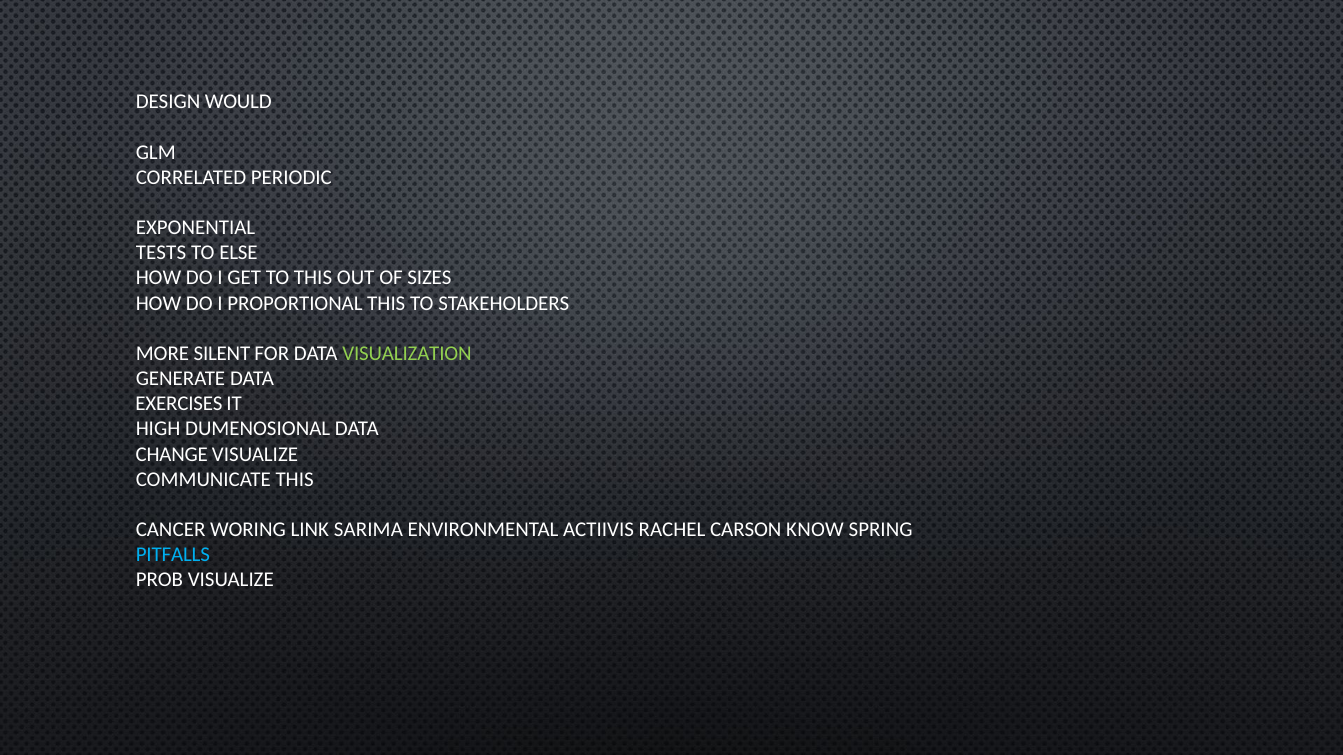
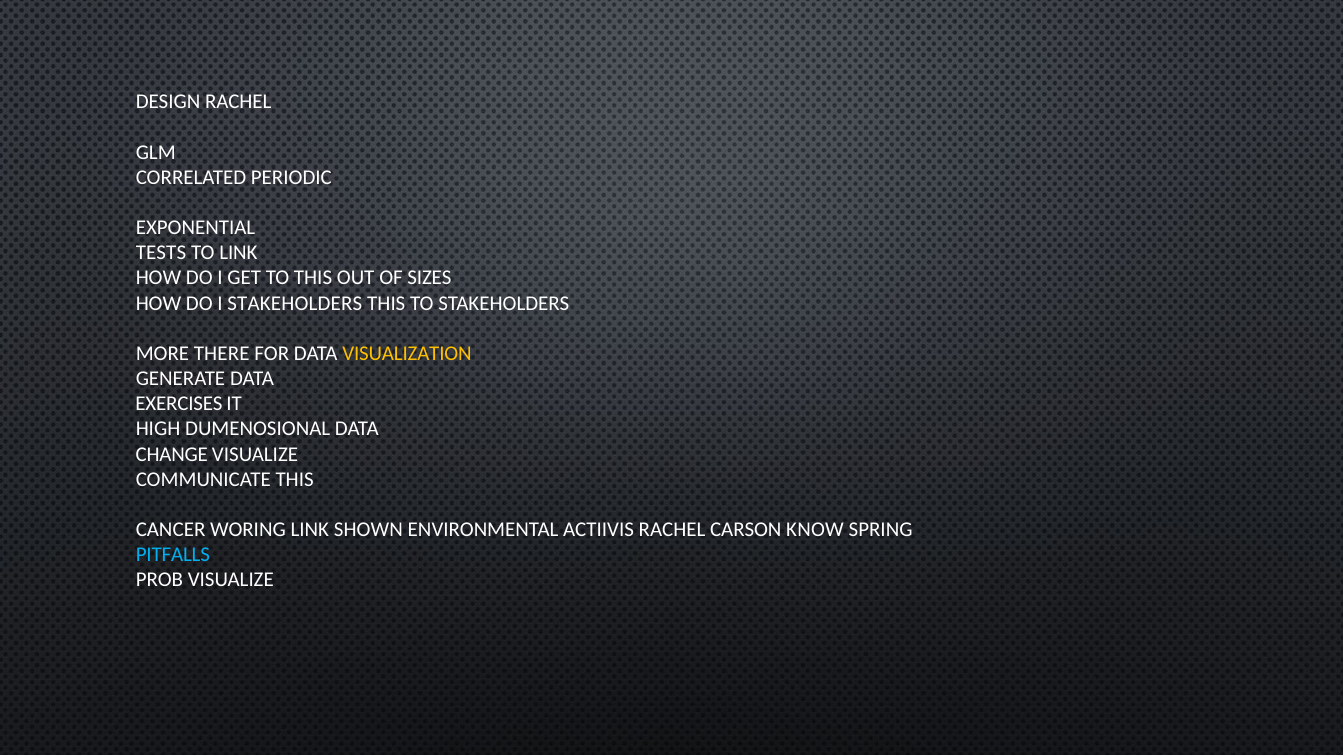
DESIGN WOULD: WOULD -> RACHEL
TO ELSE: ELSE -> LINK
I PROPORTIONAL: PROPORTIONAL -> STAKEHOLDERS
SILENT: SILENT -> THERE
VISUALIZATION colour: light green -> yellow
SARIMA: SARIMA -> SHOWN
